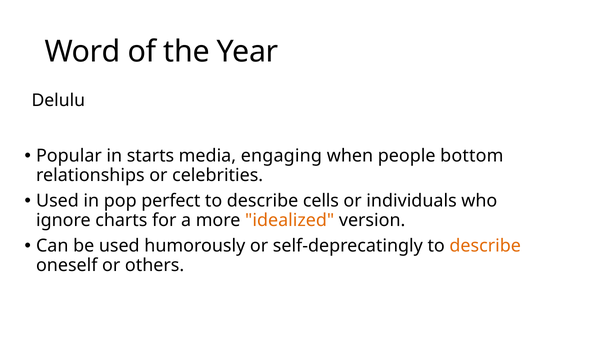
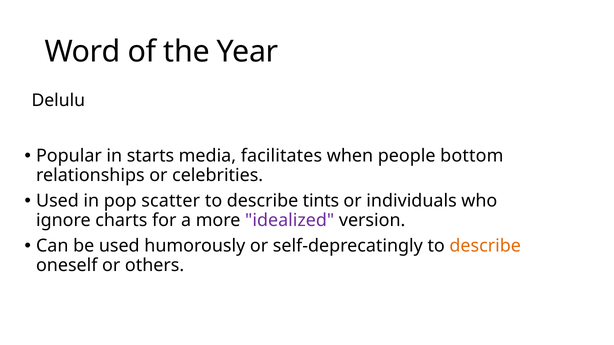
engaging: engaging -> facilitates
perfect: perfect -> scatter
cells: cells -> tints
idealized colour: orange -> purple
